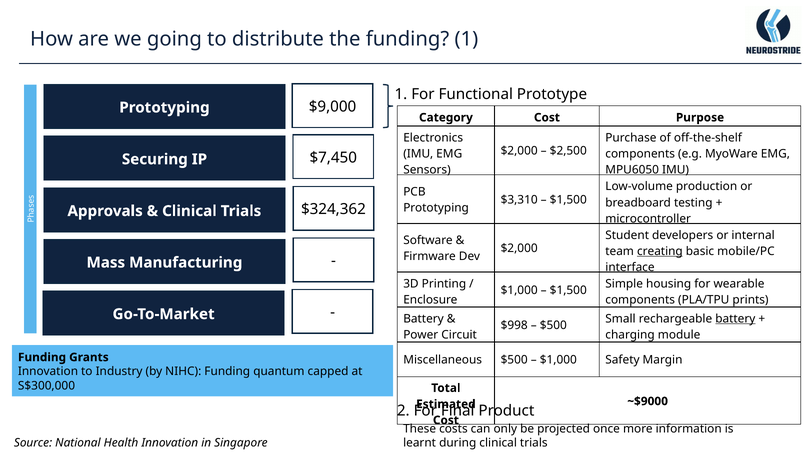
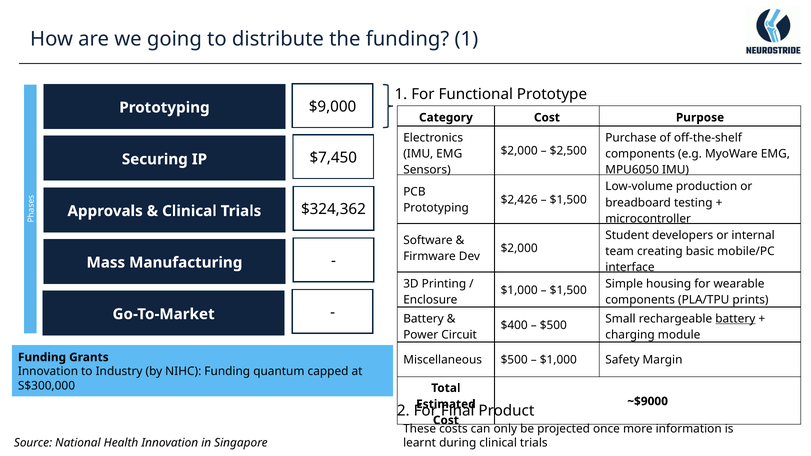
$3,310: $3,310 -> $2,426
creating underline: present -> none
$998: $998 -> $400
